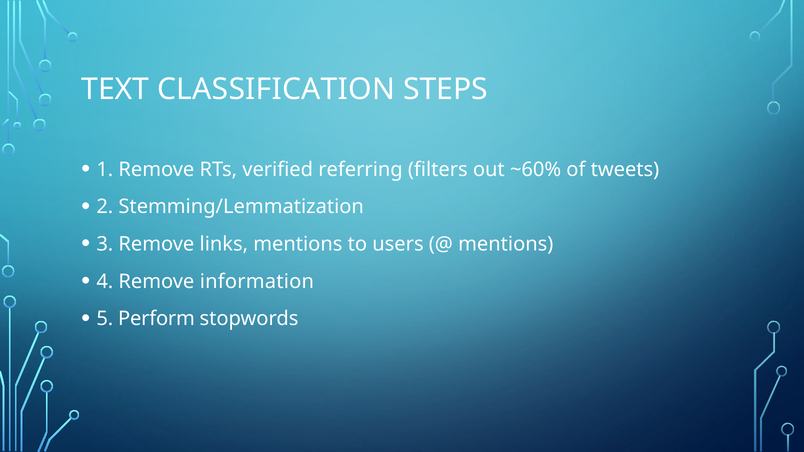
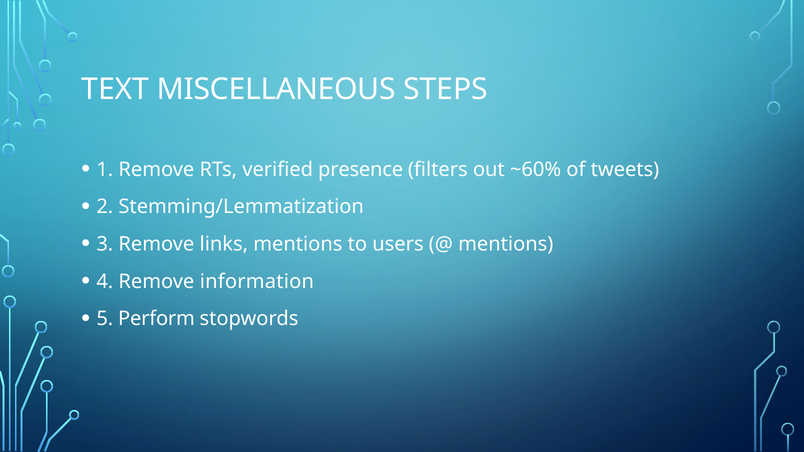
CLASSIFICATION: CLASSIFICATION -> MISCELLANEOUS
referring: referring -> presence
